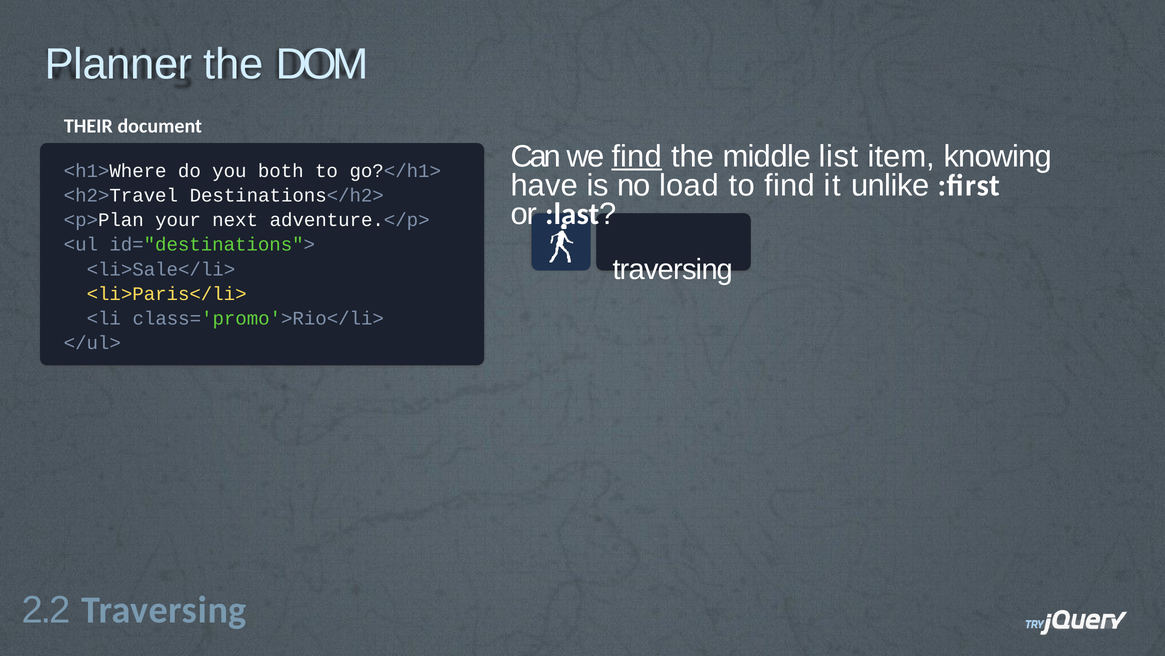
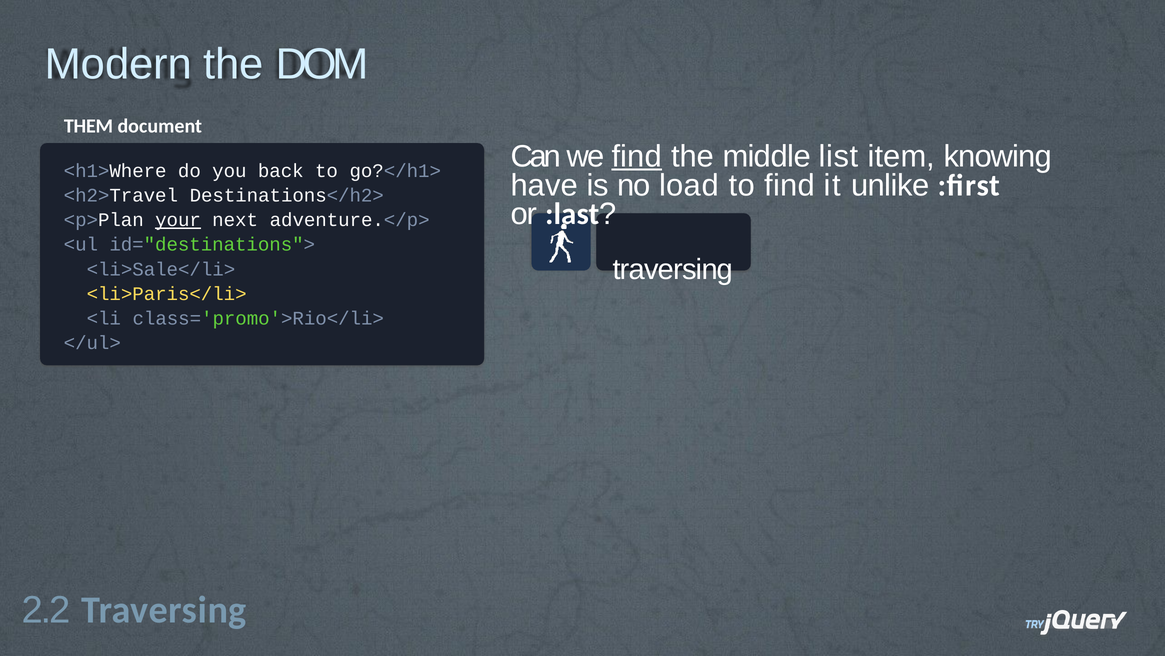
Planner: Planner -> Modern
THEIR: THEIR -> THEM
both: both -> back
your underline: none -> present
